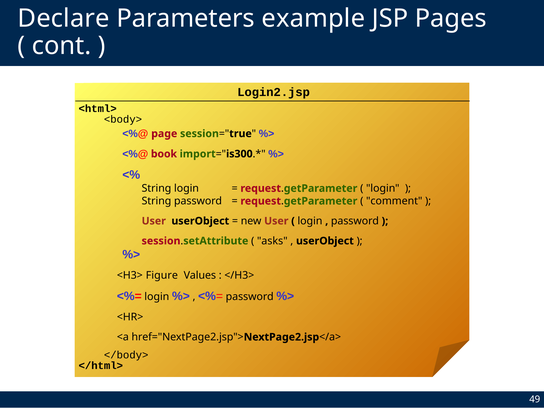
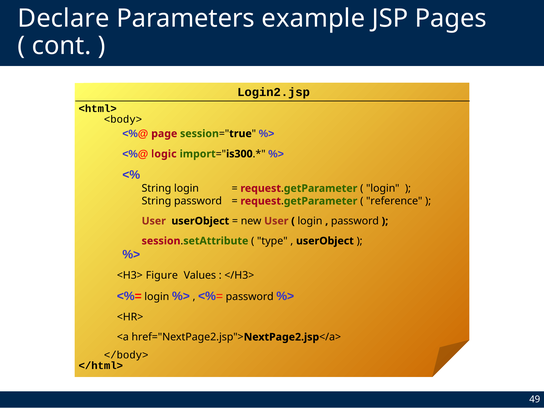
book: book -> logic
comment: comment -> reference
asks: asks -> type
